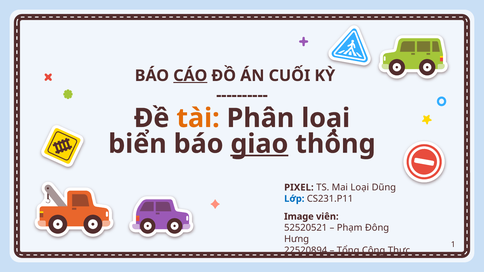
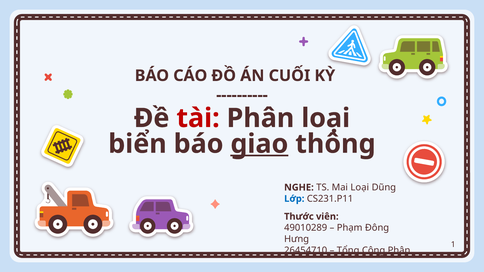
CÁO underline: present -> none
tài colour: orange -> red
PIXEL: PIXEL -> NGHE
Image: Image -> Thước
52520521: 52520521 -> 49010289
22520894: 22520894 -> 26454710
Công Thực: Thực -> Phân
